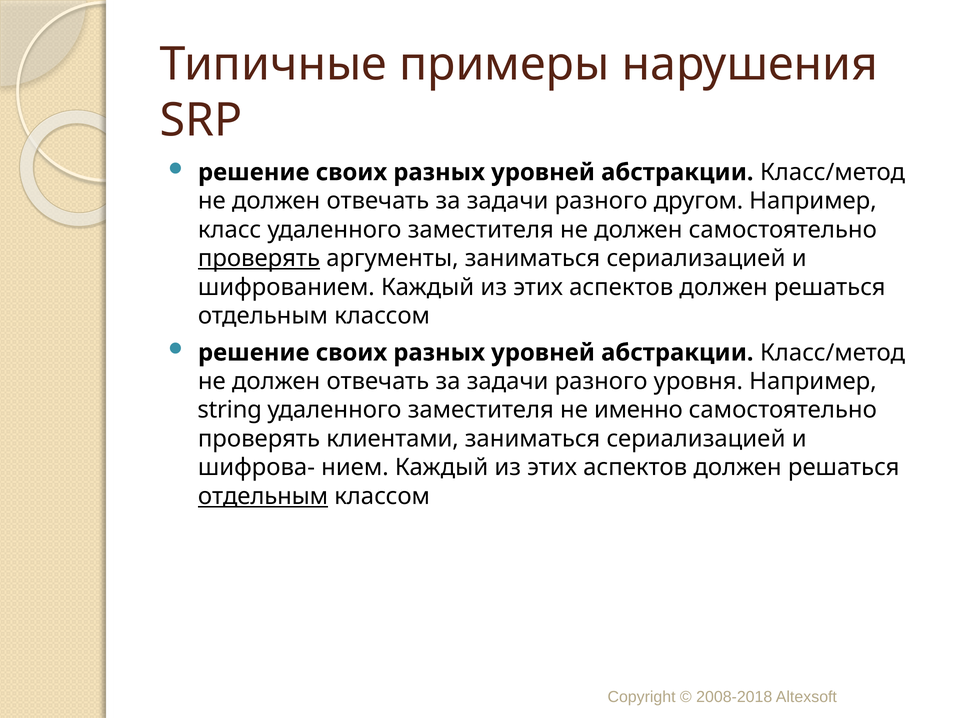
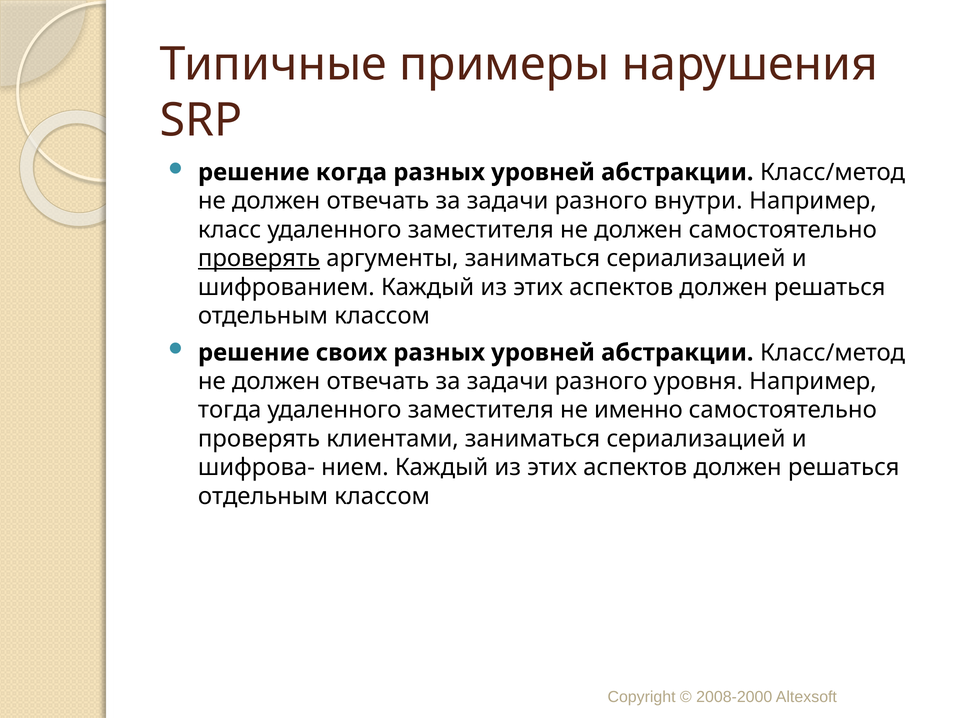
своих at (351, 172): своих -> когда
другом: другом -> внутри
string: string -> тогда
отдельным at (263, 496) underline: present -> none
2008-2018: 2008-2018 -> 2008-2000
